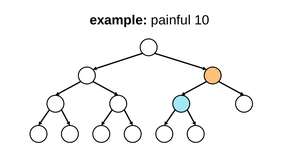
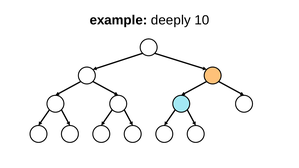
painful: painful -> deeply
